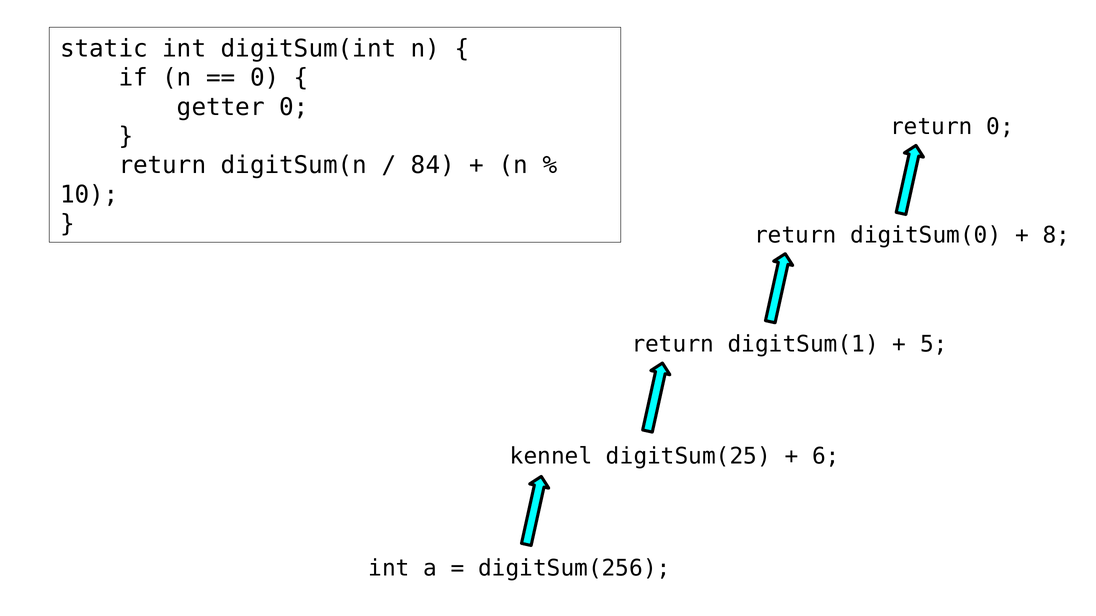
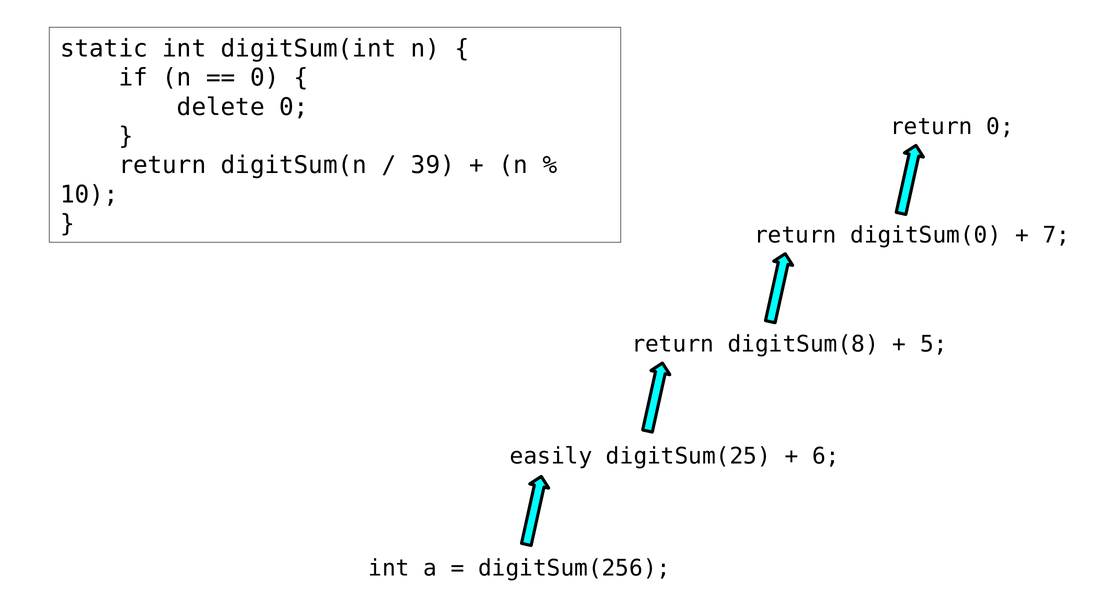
getter: getter -> delete
84: 84 -> 39
8: 8 -> 7
digitSum(1: digitSum(1 -> digitSum(8
kennel: kennel -> easily
